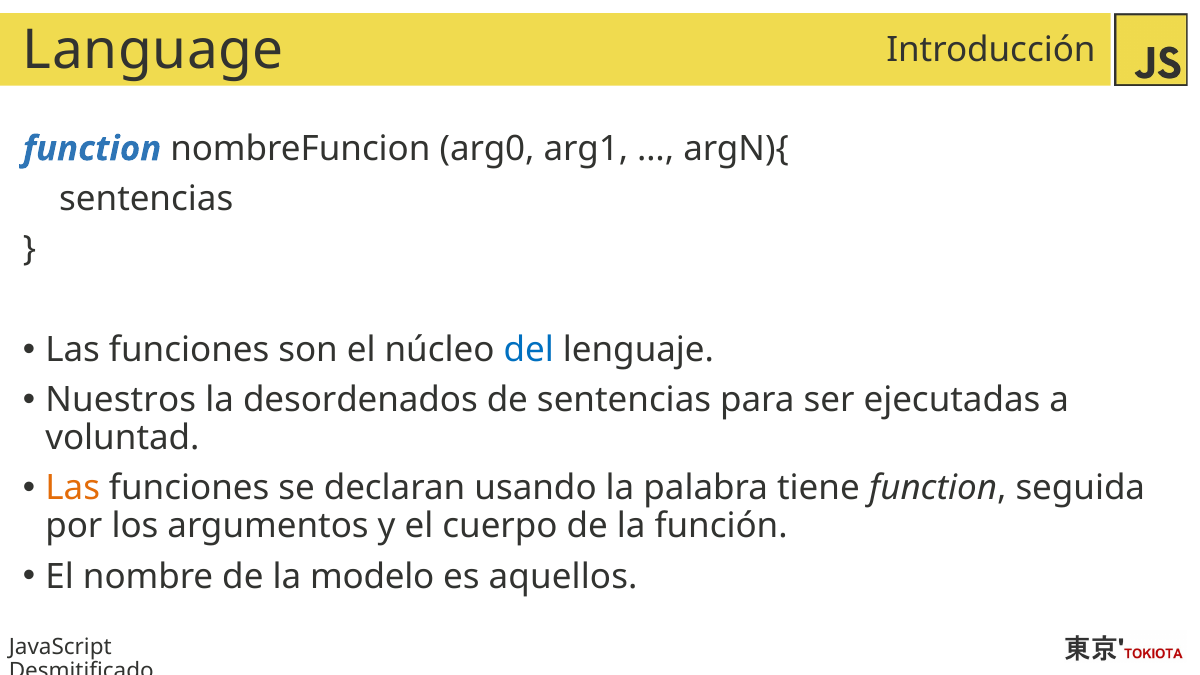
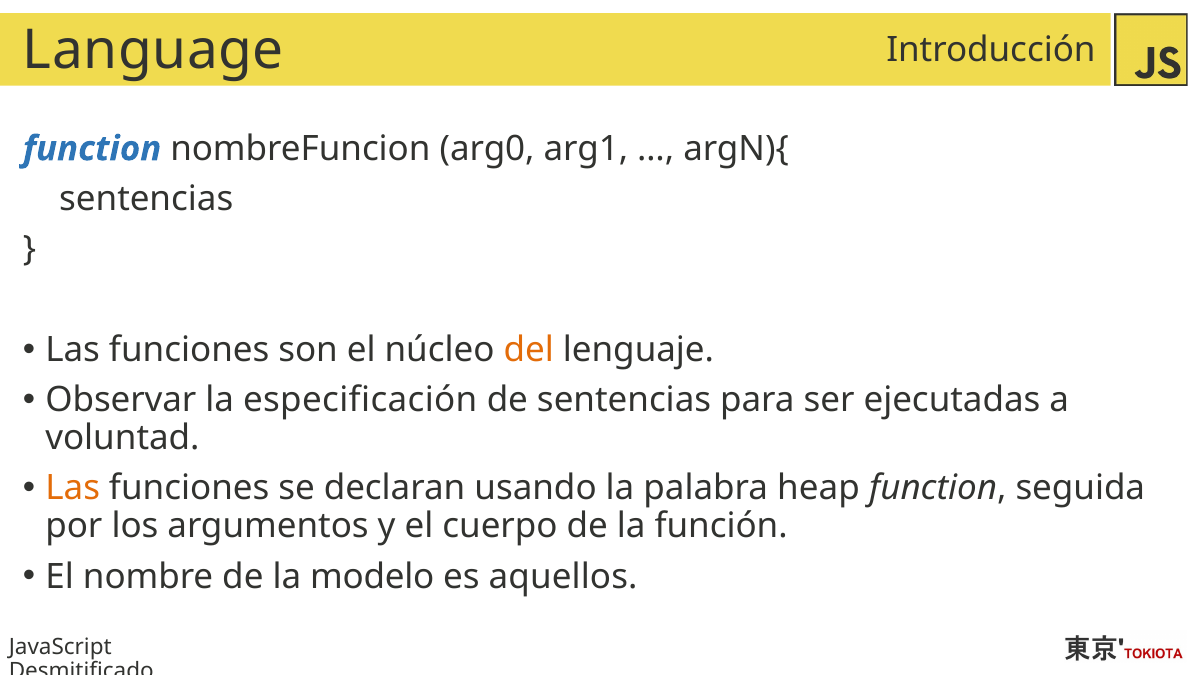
del colour: blue -> orange
Nuestros: Nuestros -> Observar
desordenados: desordenados -> especificación
tiene: tiene -> heap
